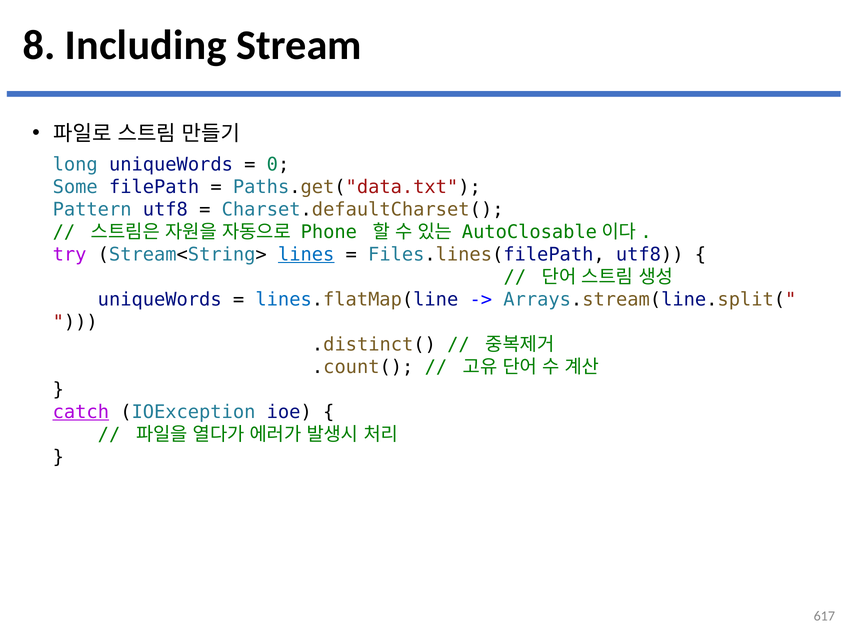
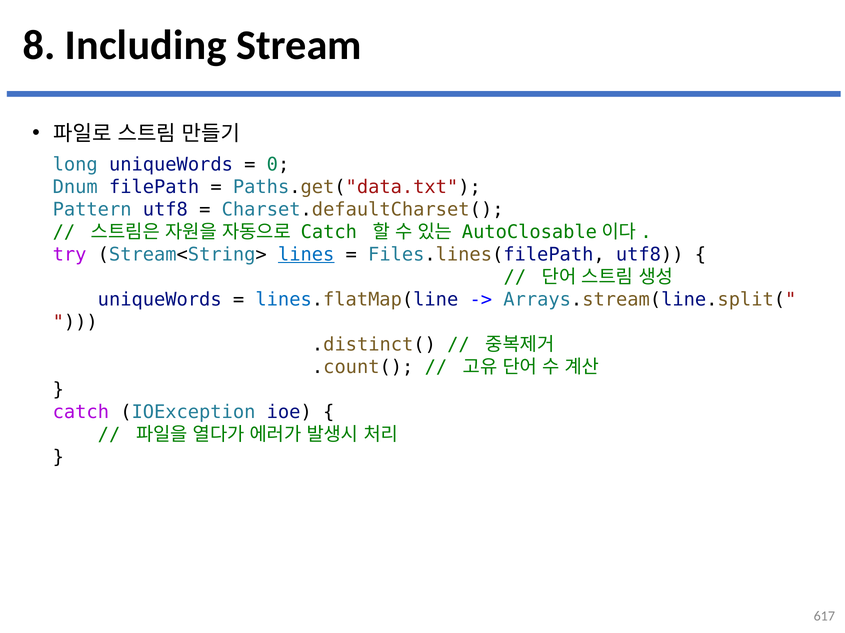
Some: Some -> Dnum
Phone at (329, 232): Phone -> Catch
catch at (81, 412) underline: present -> none
